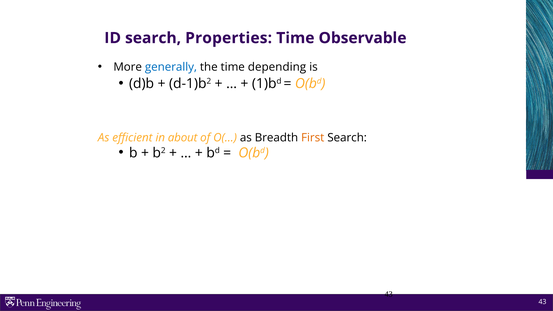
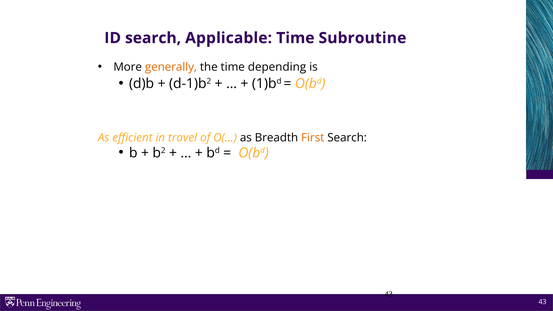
Properties: Properties -> Applicable
Observable: Observable -> Subroutine
generally colour: blue -> orange
about: about -> travel
